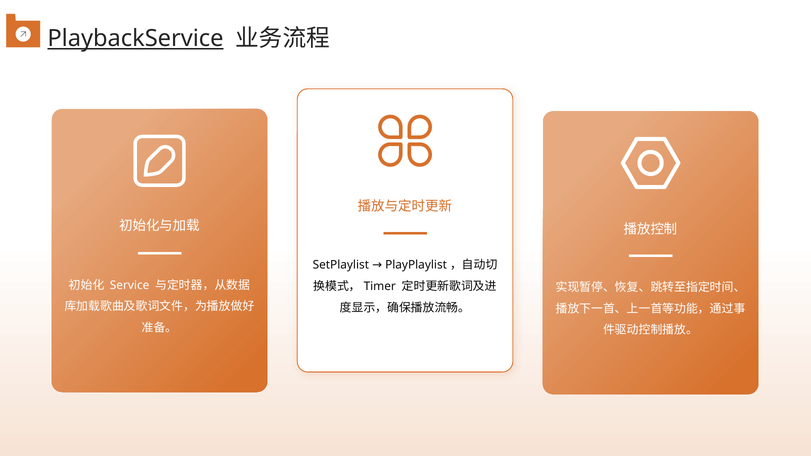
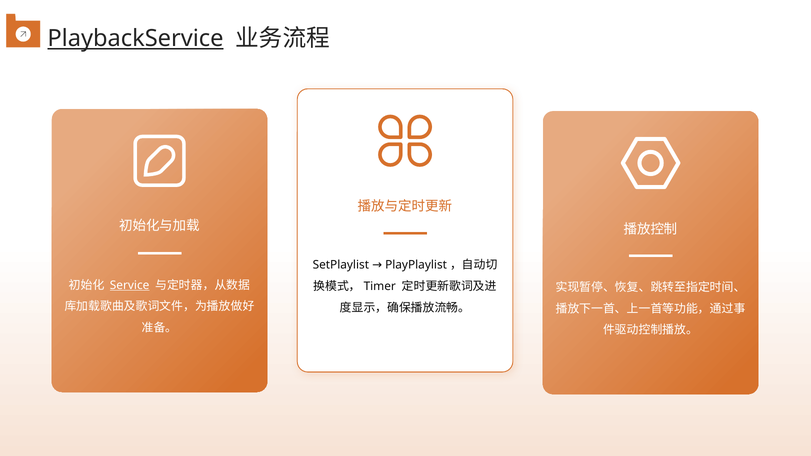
Service underline: none -> present
